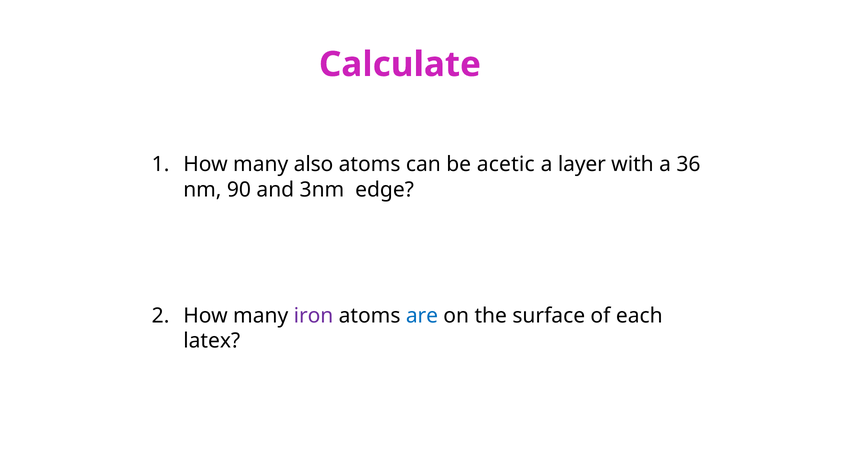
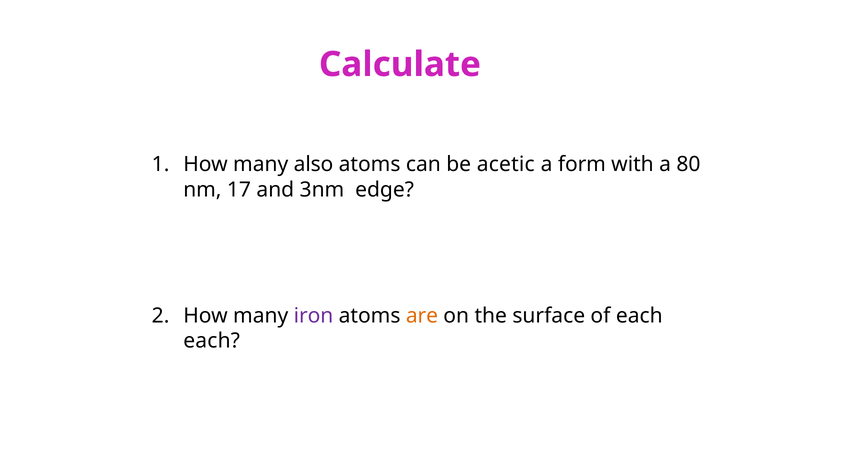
layer: layer -> form
36: 36 -> 80
90: 90 -> 17
are colour: blue -> orange
latex at (212, 341): latex -> each
